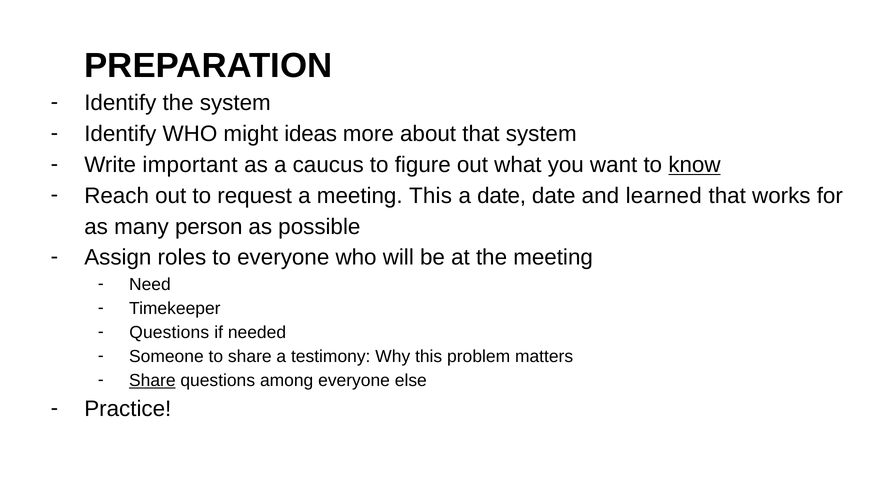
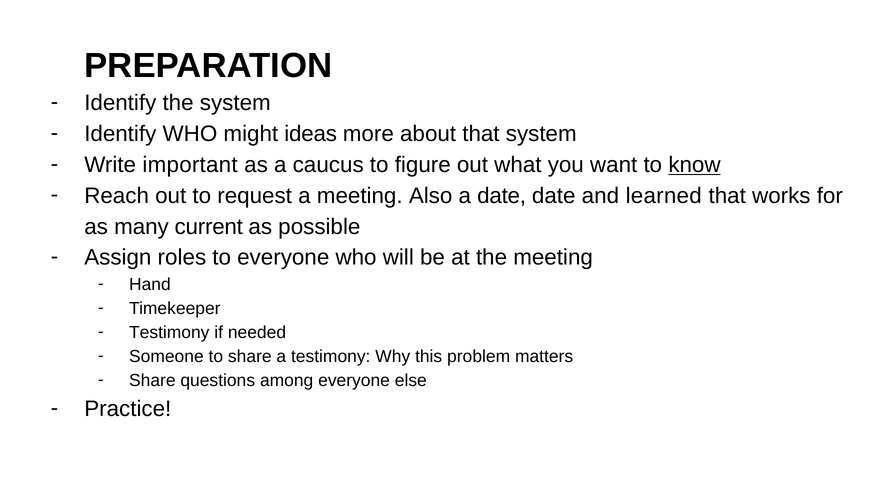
meeting This: This -> Also
person: person -> current
Need: Need -> Hand
Questions at (169, 332): Questions -> Testimony
Share at (152, 381) underline: present -> none
